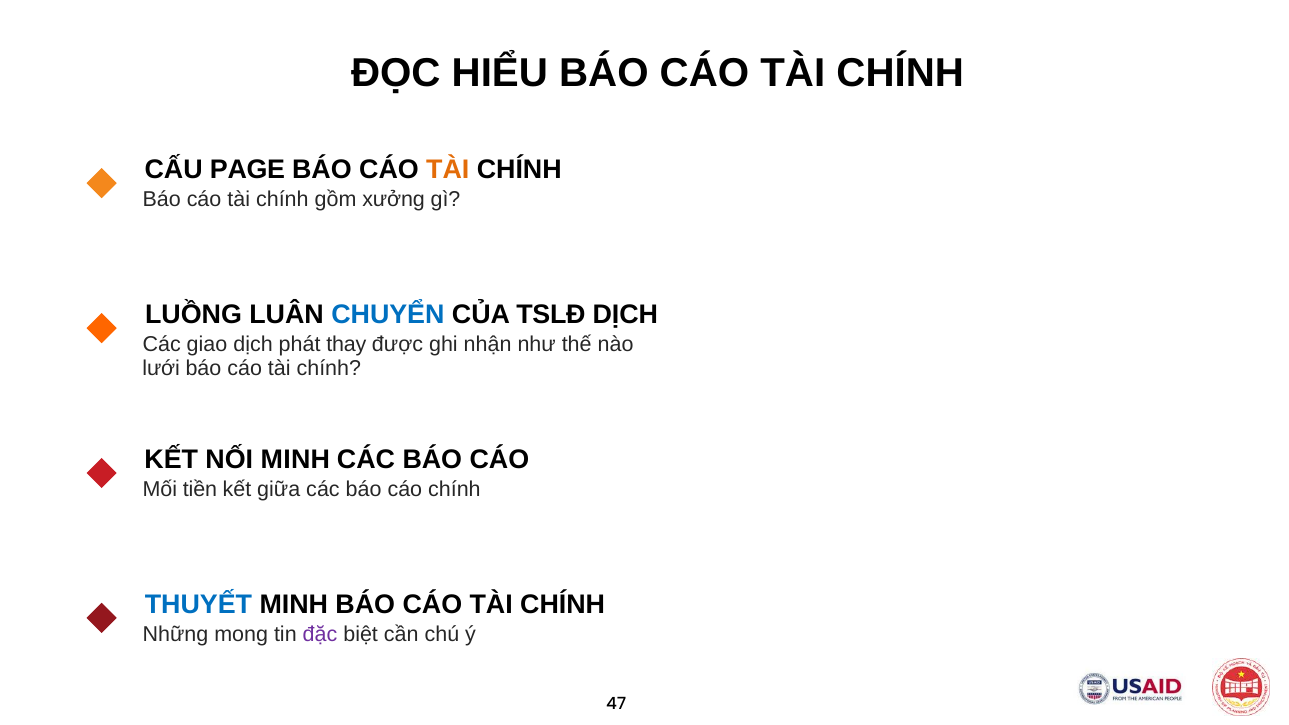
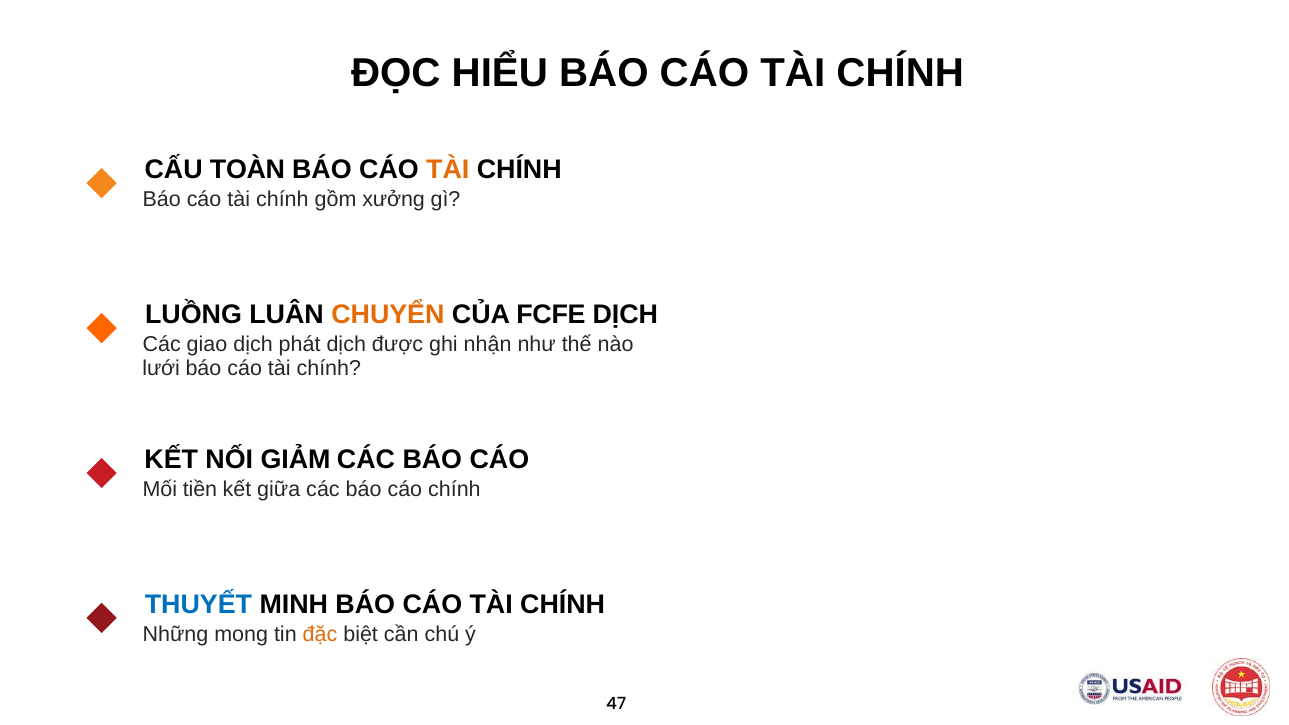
PAGE: PAGE -> TOÀN
CHUYỂN colour: blue -> orange
TSLĐ: TSLĐ -> FCFE
phát thay: thay -> dịch
NỐI MINH: MINH -> GIẢM
đặc colour: purple -> orange
